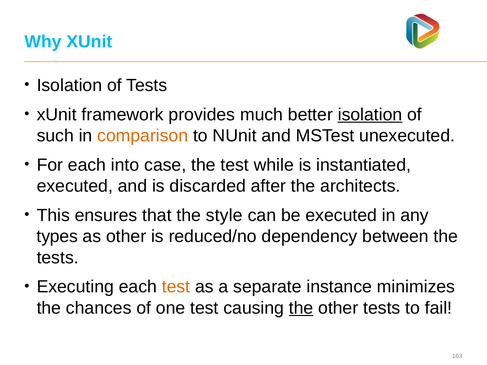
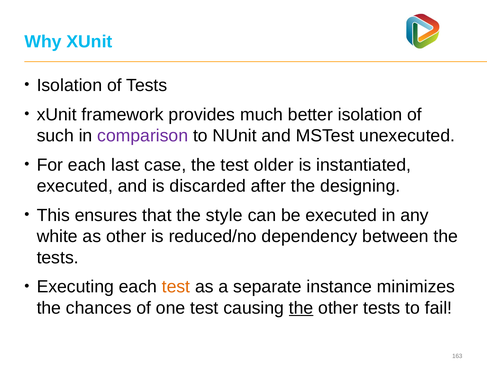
isolation at (370, 115) underline: present -> none
comparison colour: orange -> purple
into: into -> last
while: while -> older
architects: architects -> designing
types: types -> white
